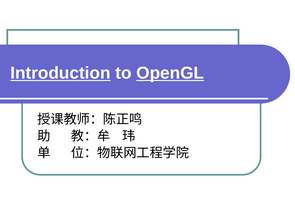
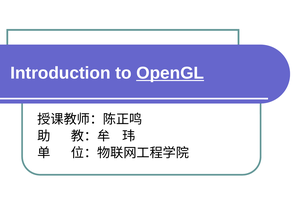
Introduction underline: present -> none
